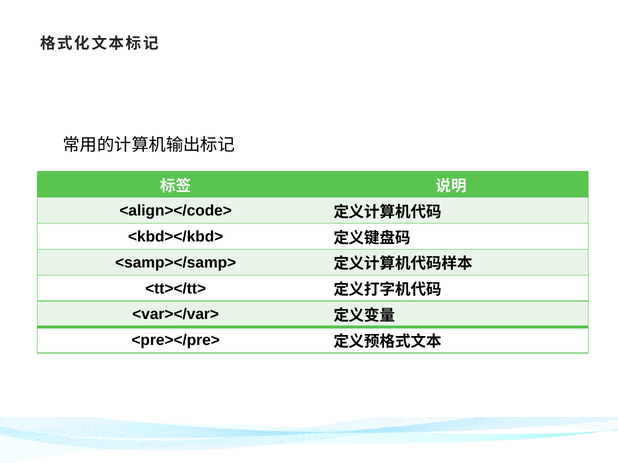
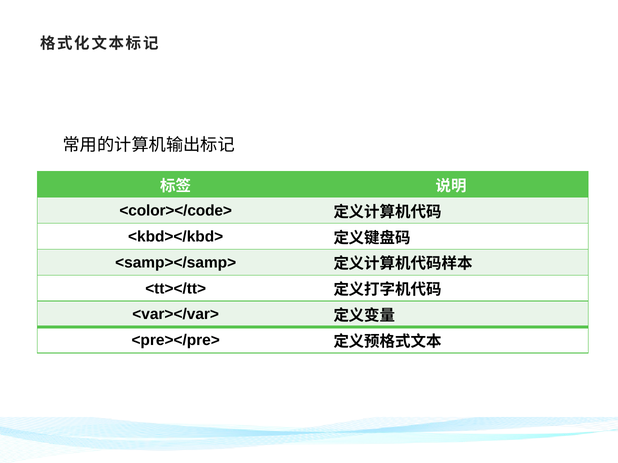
<align></code>: <align></code> -> <color></code>
